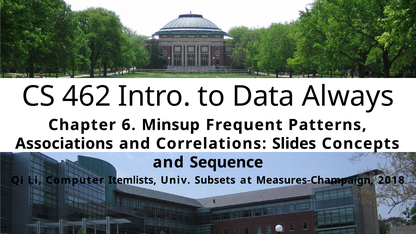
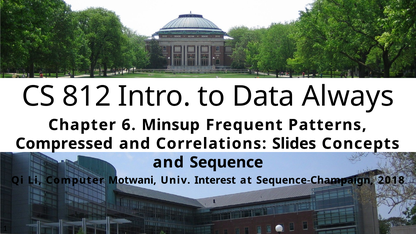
462: 462 -> 812
Associations: Associations -> Compressed
Itemlists: Itemlists -> Motwani
Subsets: Subsets -> Interest
Measures-Champaign: Measures-Champaign -> Sequence-Champaign
